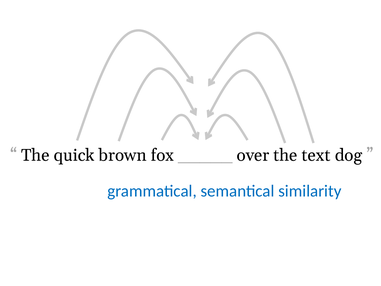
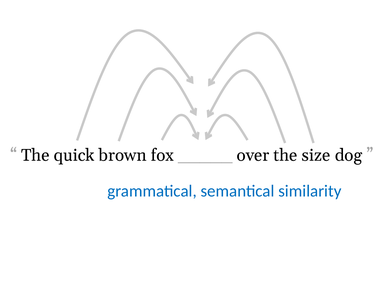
text: text -> size
